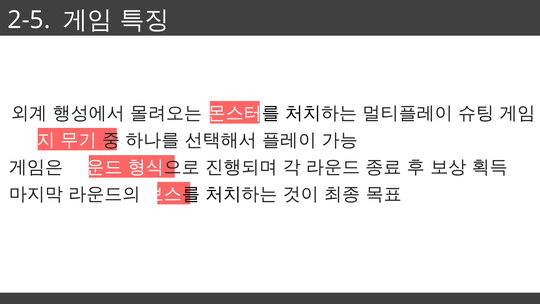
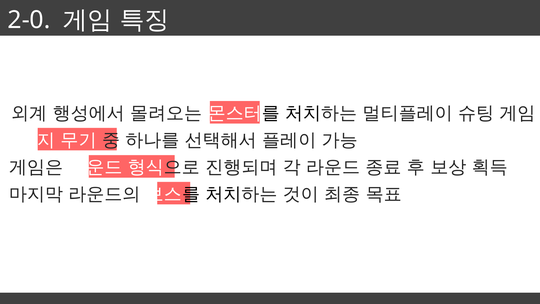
2-5: 2-5 -> 2-0
